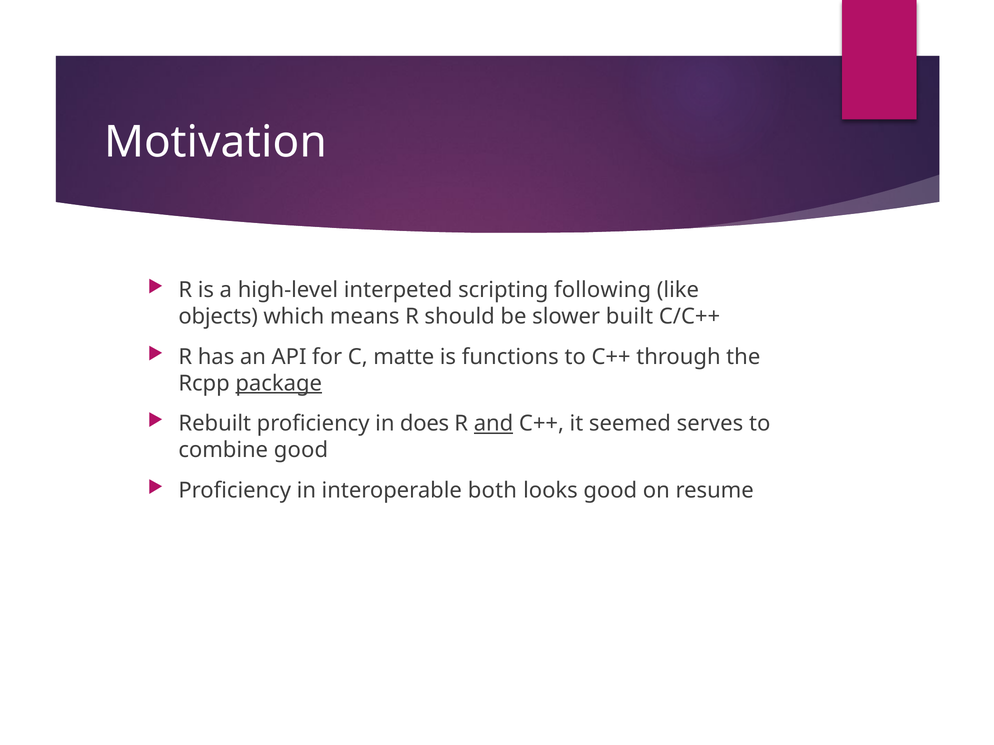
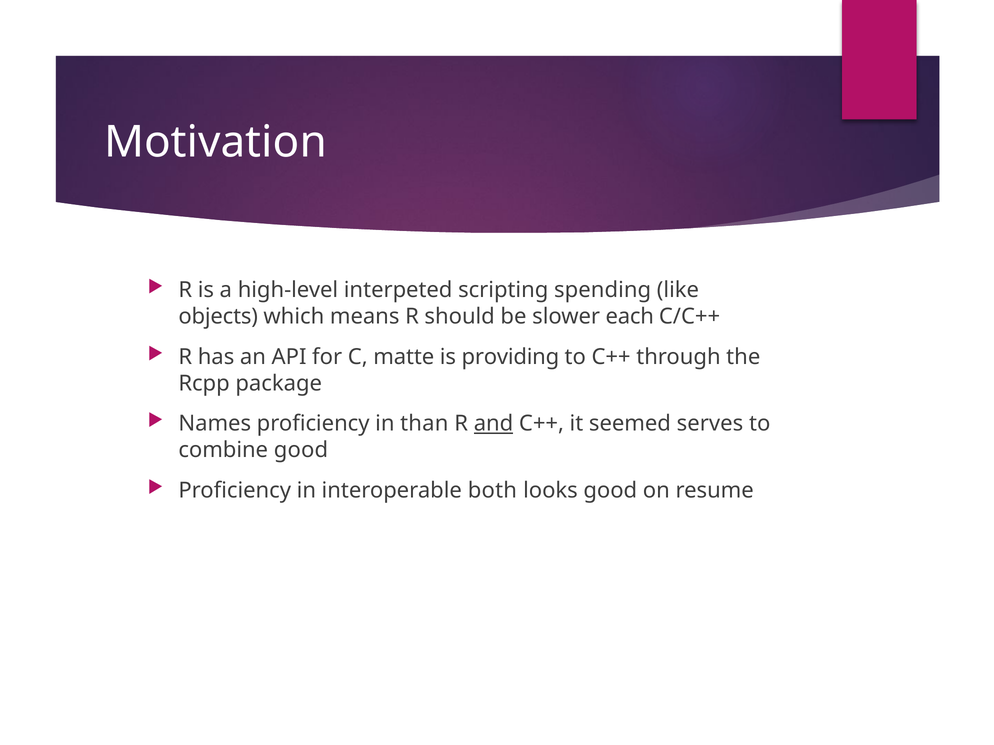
following: following -> spending
built: built -> each
functions: functions -> providing
package underline: present -> none
Rebuilt: Rebuilt -> Names
does: does -> than
